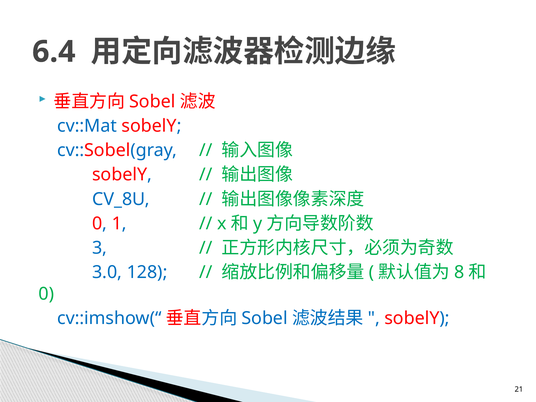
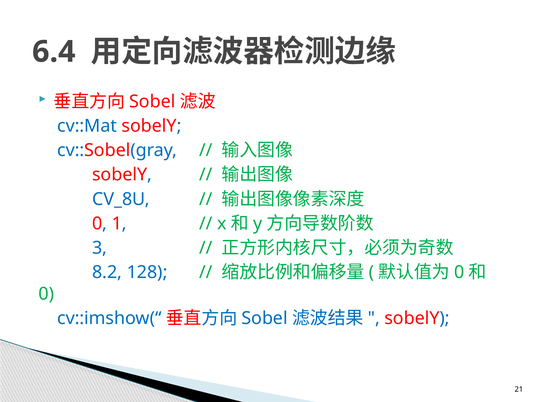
3.0: 3.0 -> 8.2
8 at (459, 272): 8 -> 0
